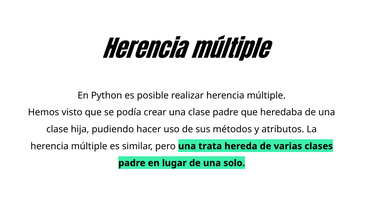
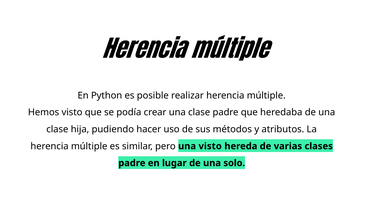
una trata: trata -> visto
